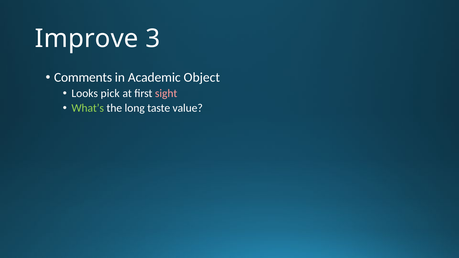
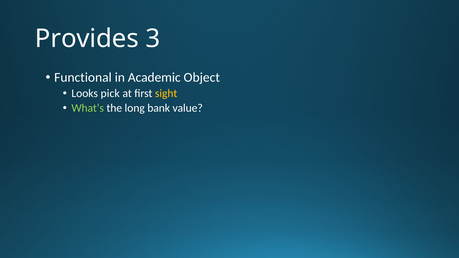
Improve: Improve -> Provides
Comments: Comments -> Functional
sight colour: pink -> yellow
taste: taste -> bank
